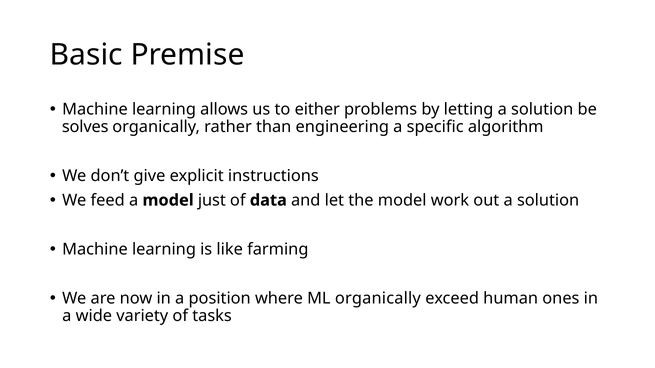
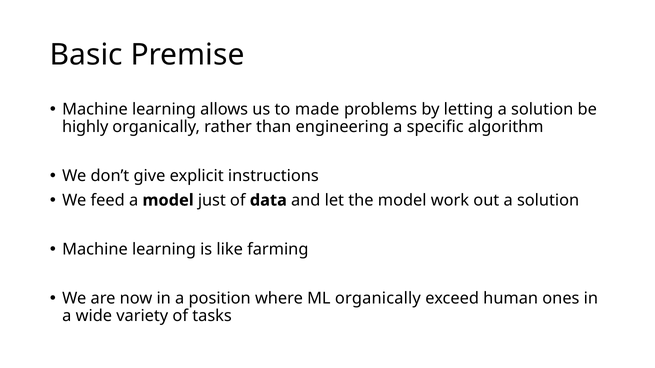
either: either -> made
solves: solves -> highly
